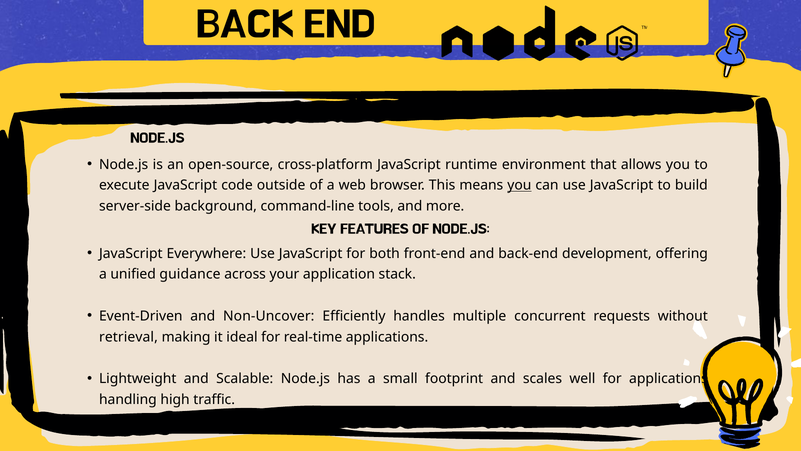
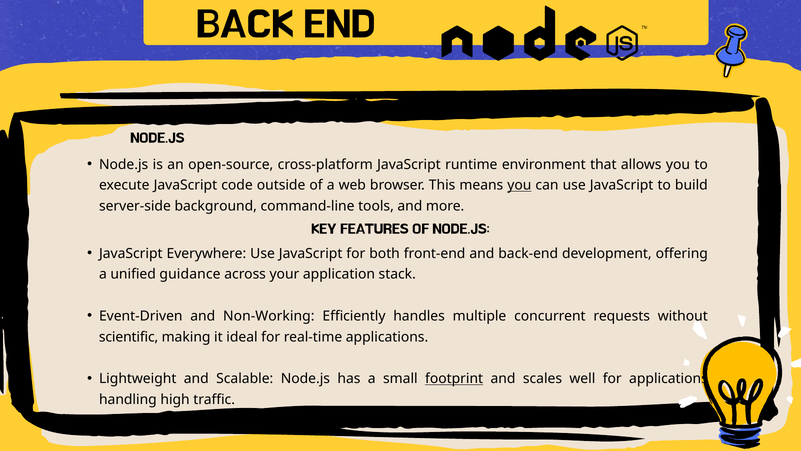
Non-Uncover: Non-Uncover -> Non-Working
retrieval: retrieval -> scientific
footprint underline: none -> present
